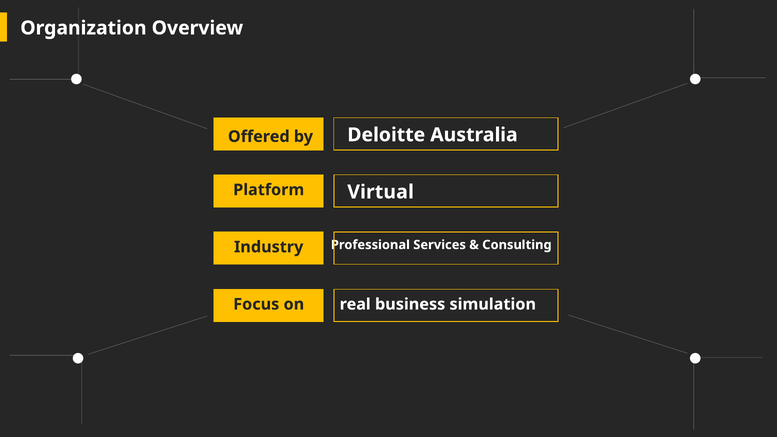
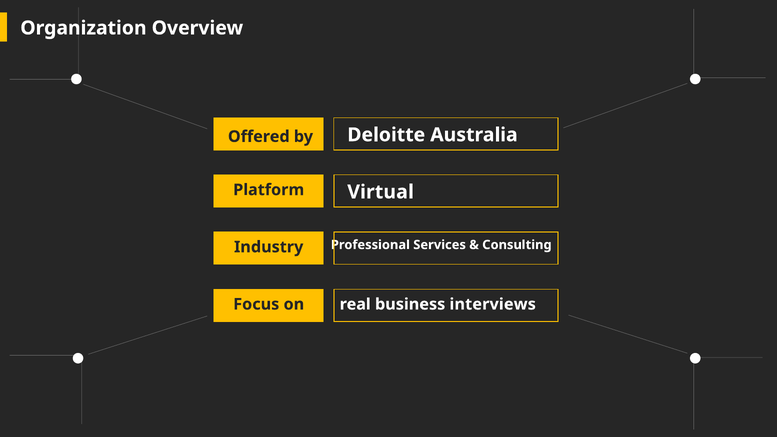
simulation: simulation -> interviews
